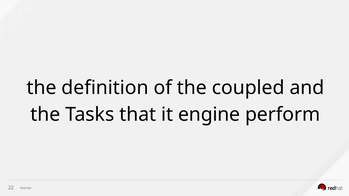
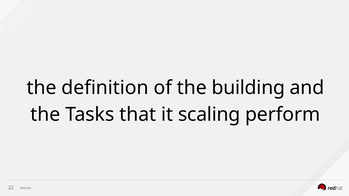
coupled: coupled -> building
engine: engine -> scaling
